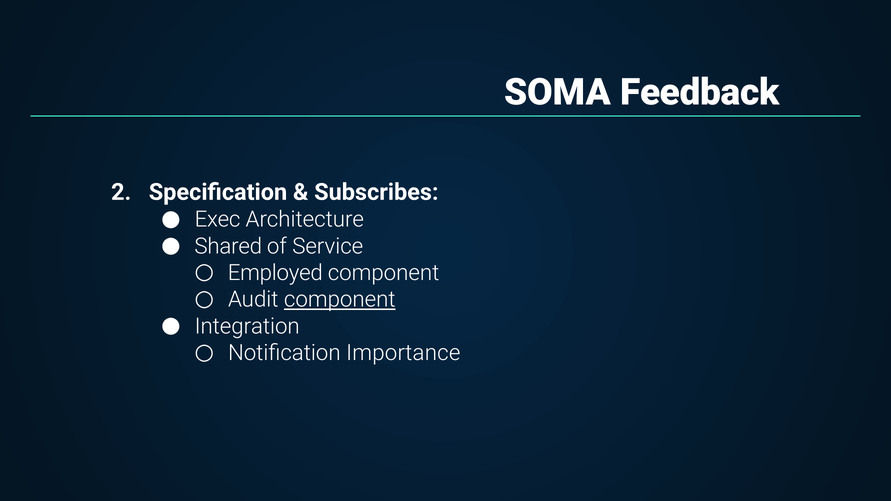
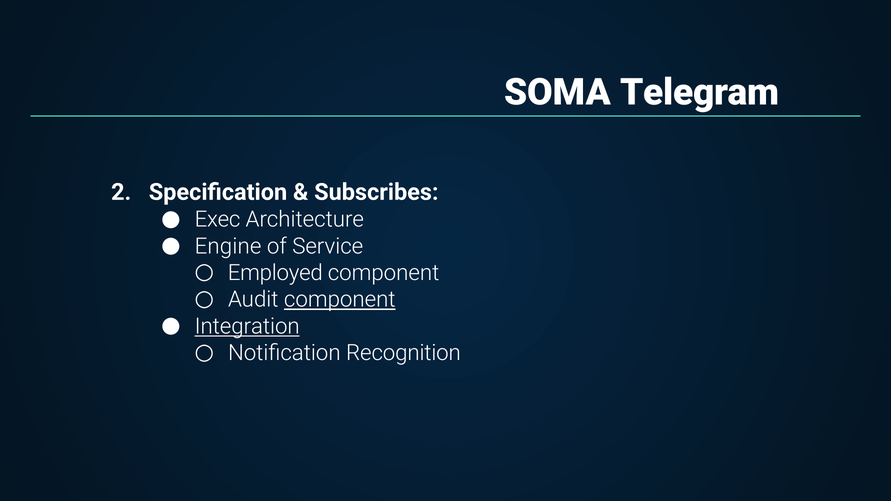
Feedback: Feedback -> Telegram
Shared: Shared -> Engine
Integration underline: none -> present
Importance: Importance -> Recognition
